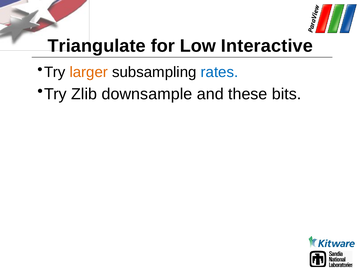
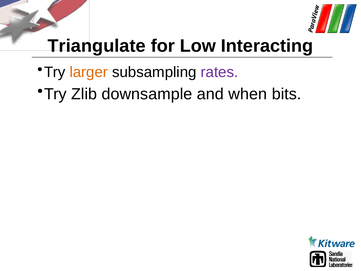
Interactive: Interactive -> Interacting
rates colour: blue -> purple
these: these -> when
